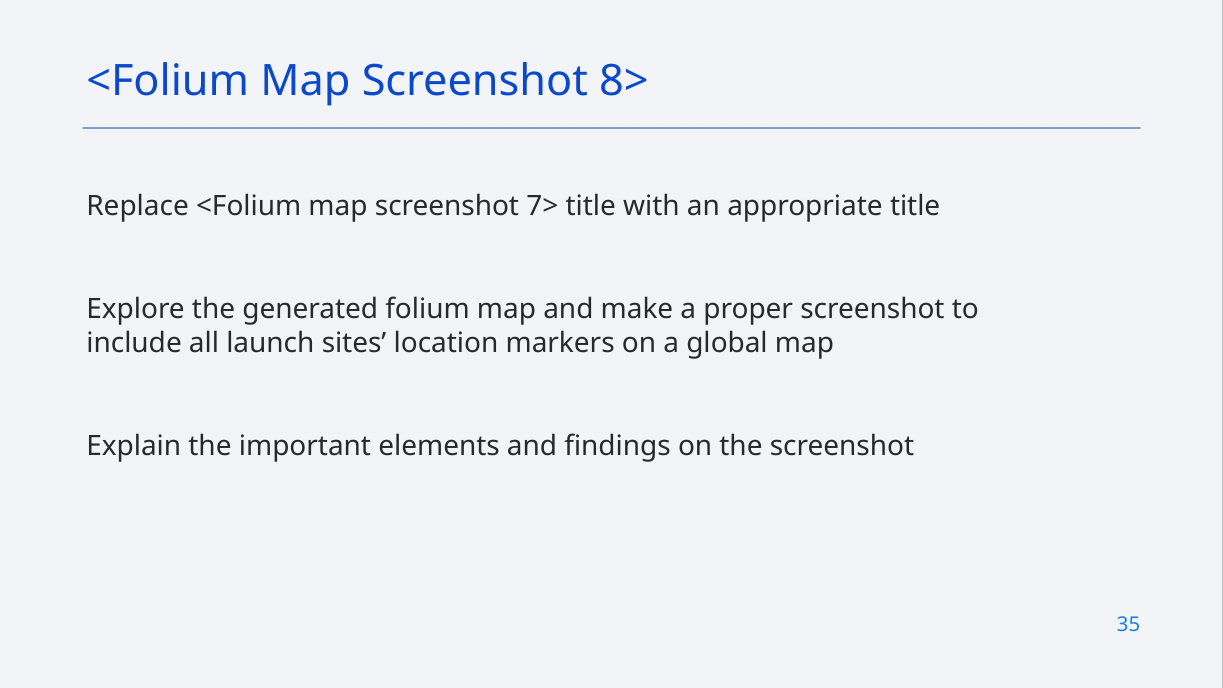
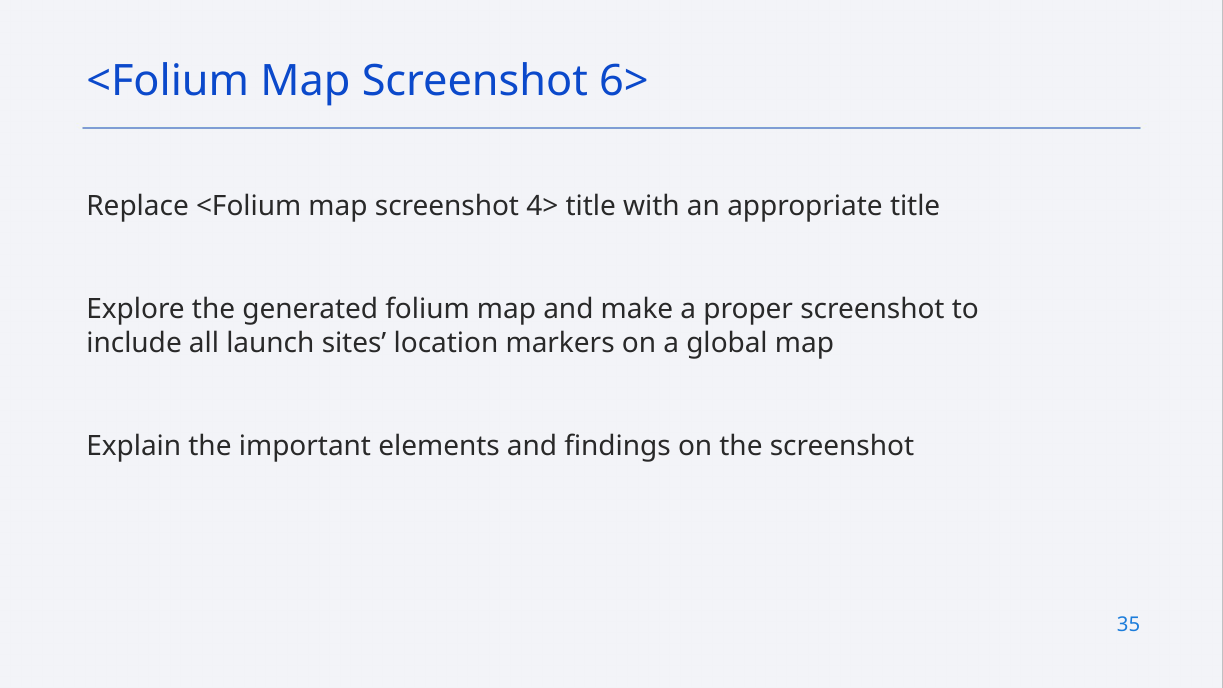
8>: 8> -> 6>
7>: 7> -> 4>
